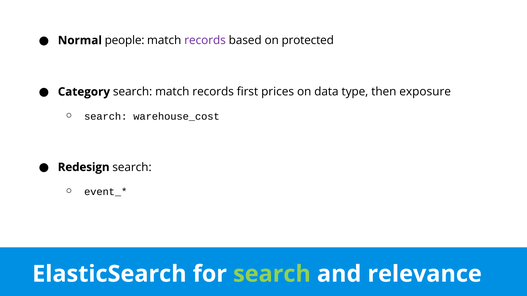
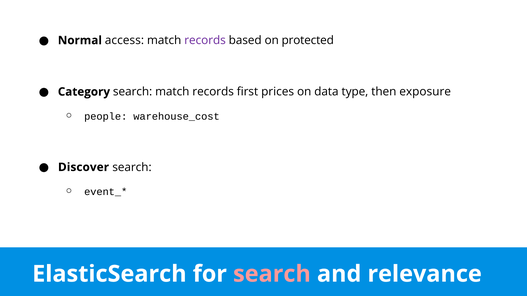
people: people -> access
search at (106, 117): search -> people
Redesign: Redesign -> Discover
search at (272, 274) colour: light green -> pink
